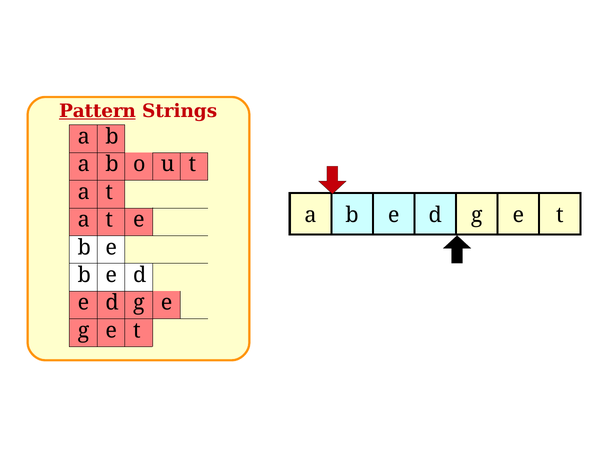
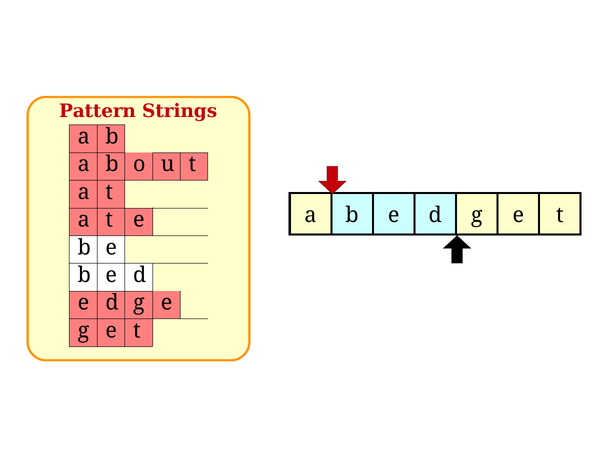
Pattern underline: present -> none
